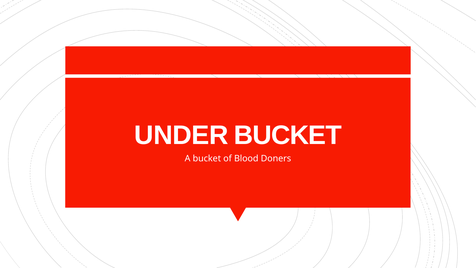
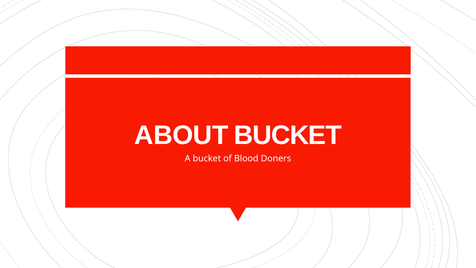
UNDER: UNDER -> ABOUT
